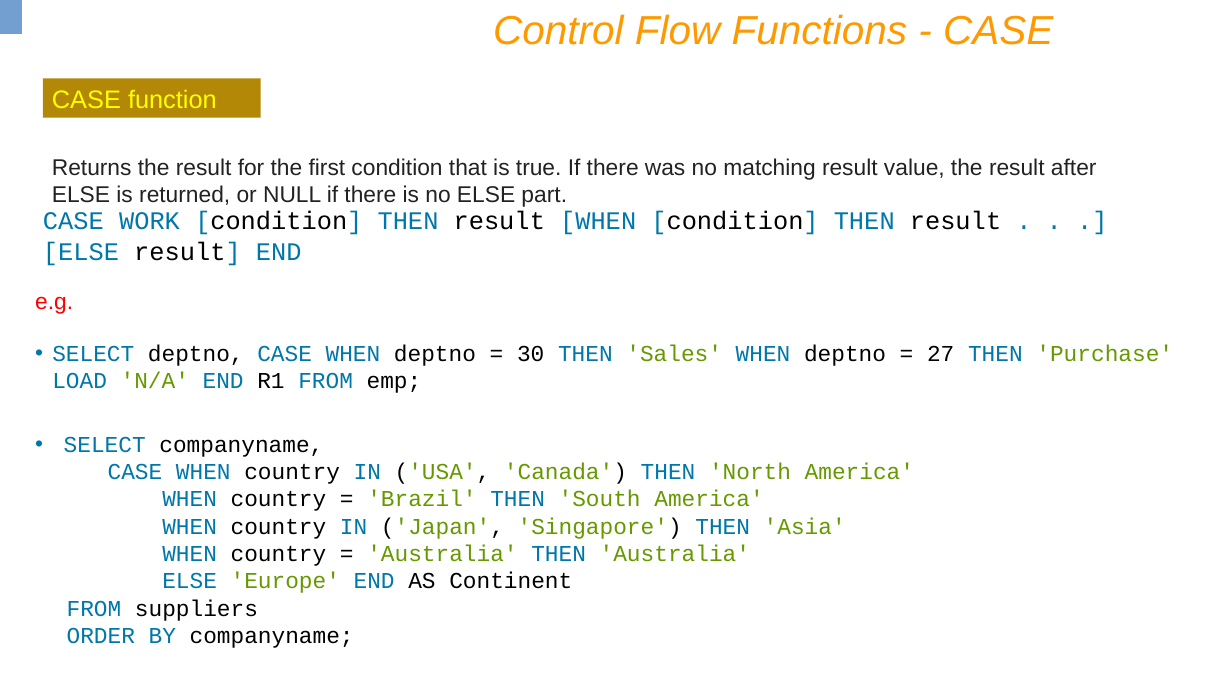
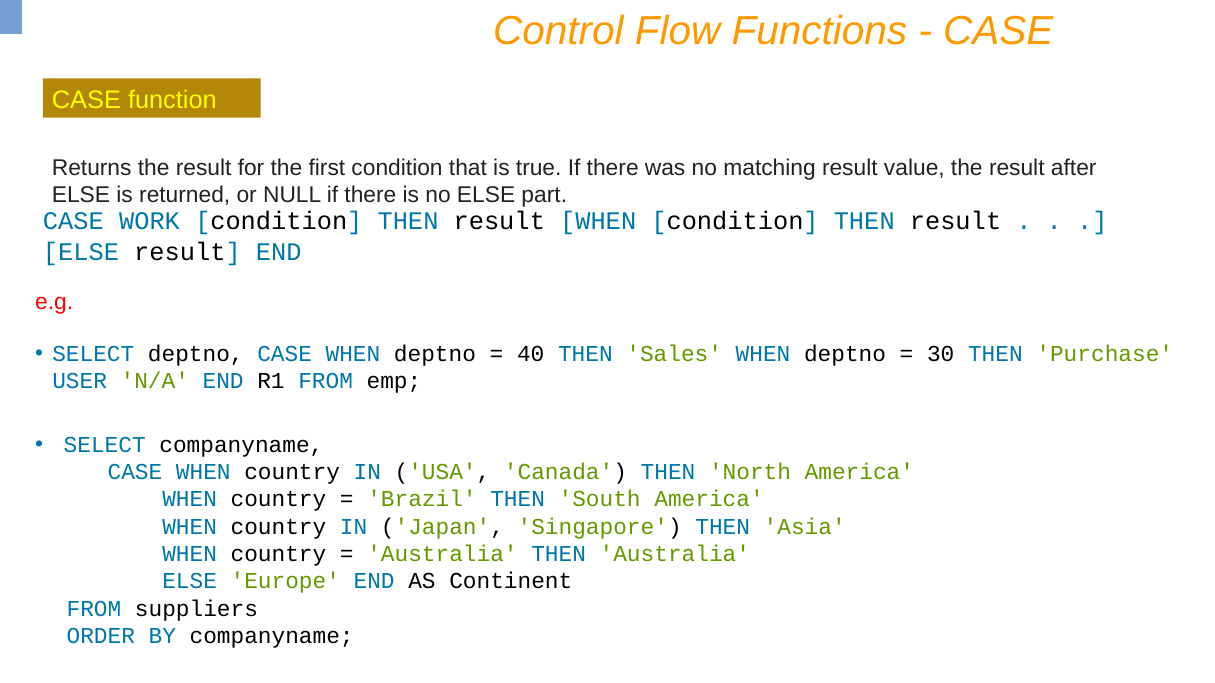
30: 30 -> 40
27: 27 -> 30
LOAD: LOAD -> USER
